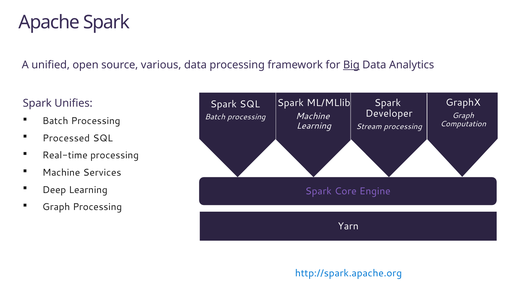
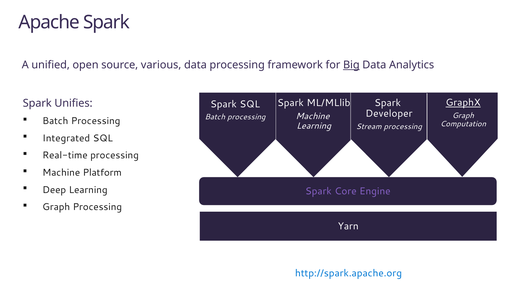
GraphX underline: none -> present
Processed: Processed -> Integrated
Services: Services -> Platform
